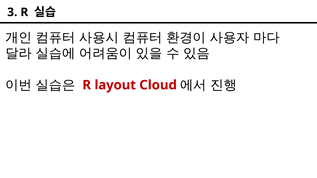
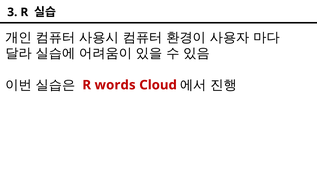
layout: layout -> words
